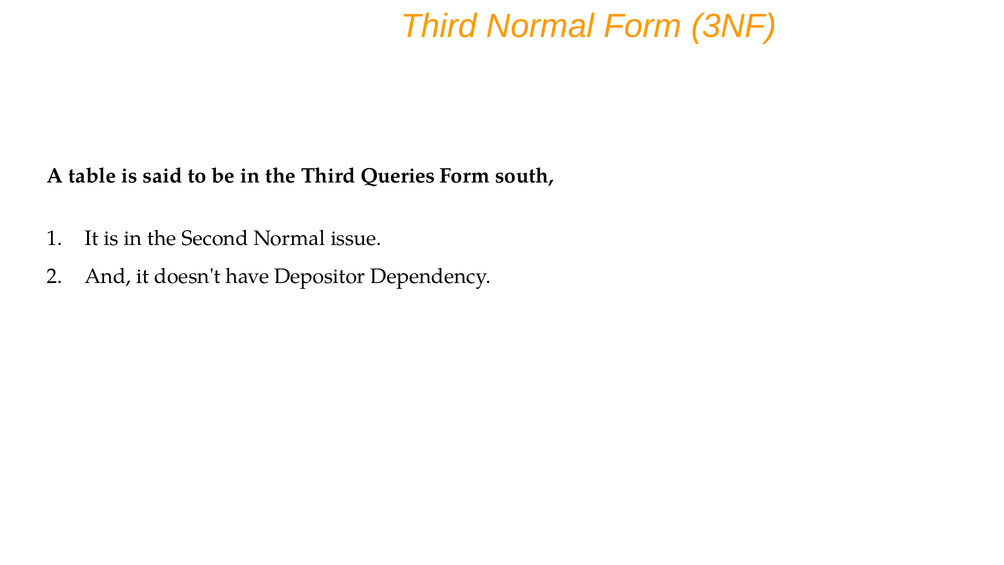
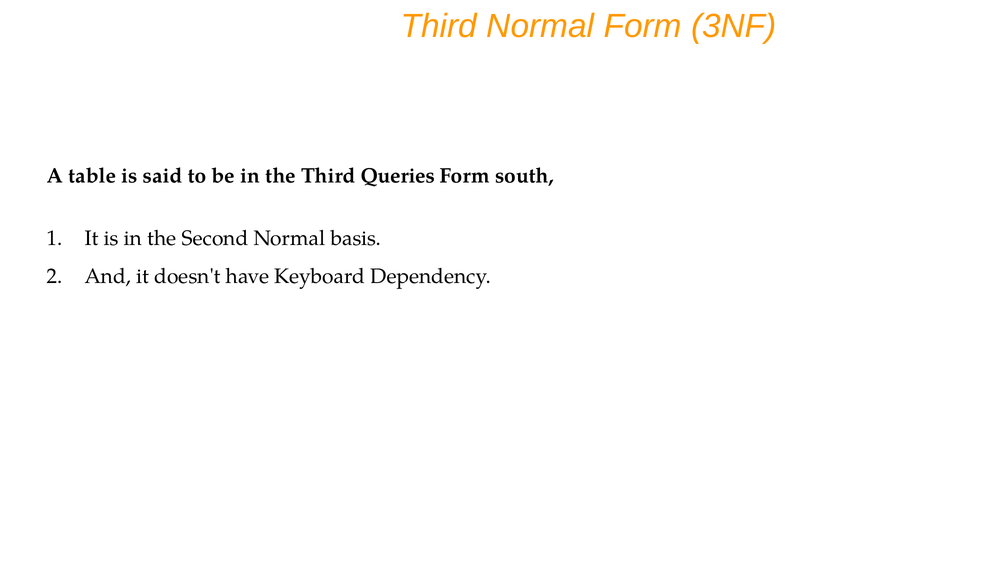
issue: issue -> basis
Depositor: Depositor -> Keyboard
